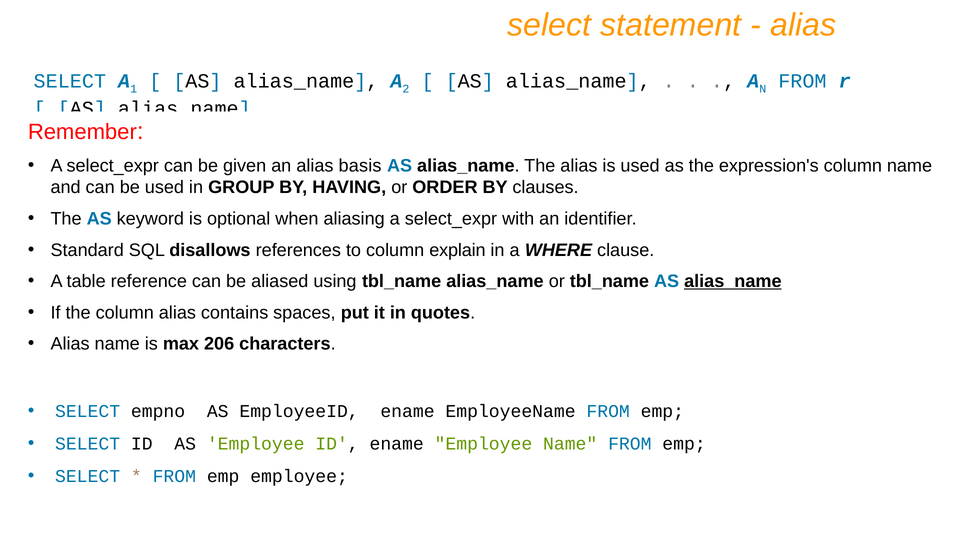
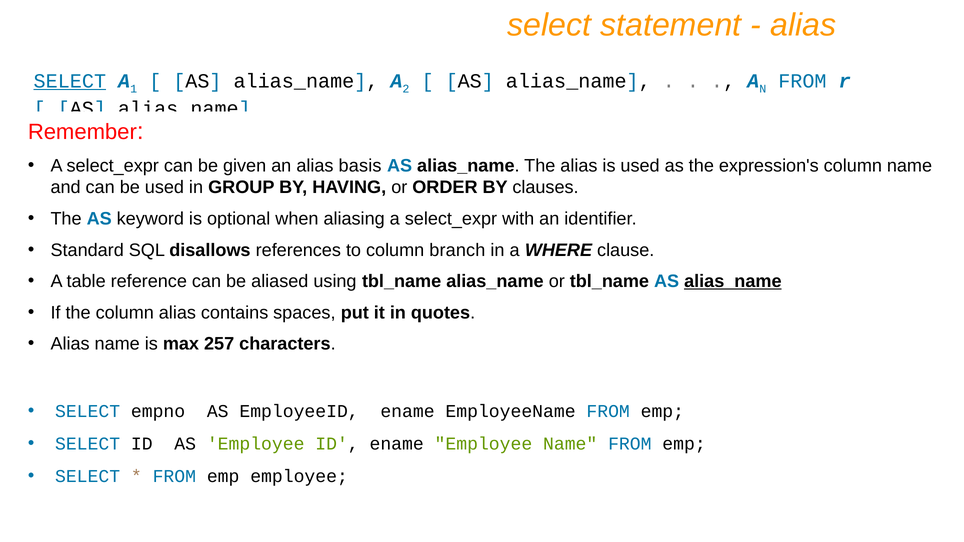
SELECT at (70, 81) underline: none -> present
explain: explain -> branch
206: 206 -> 257
